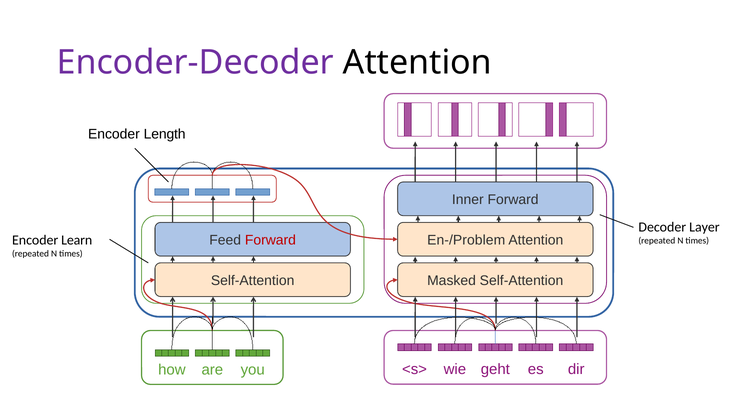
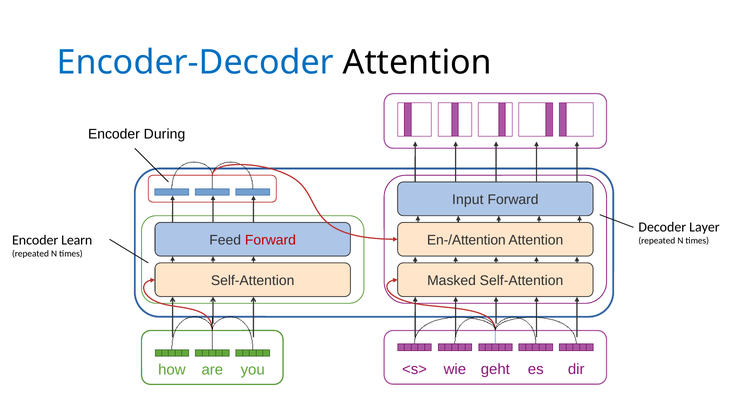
Encoder-Decoder colour: purple -> blue
Length: Length -> During
Inner: Inner -> Input
En-/Problem: En-/Problem -> En-/Attention
